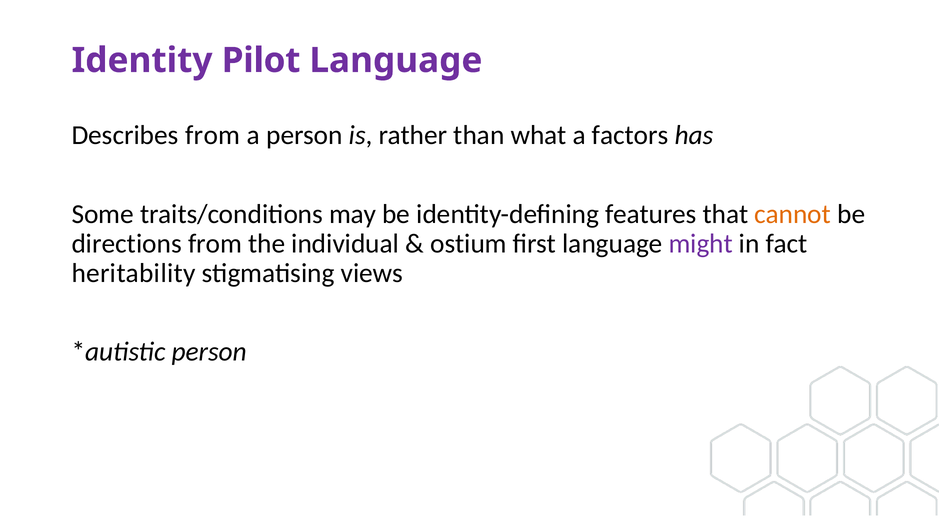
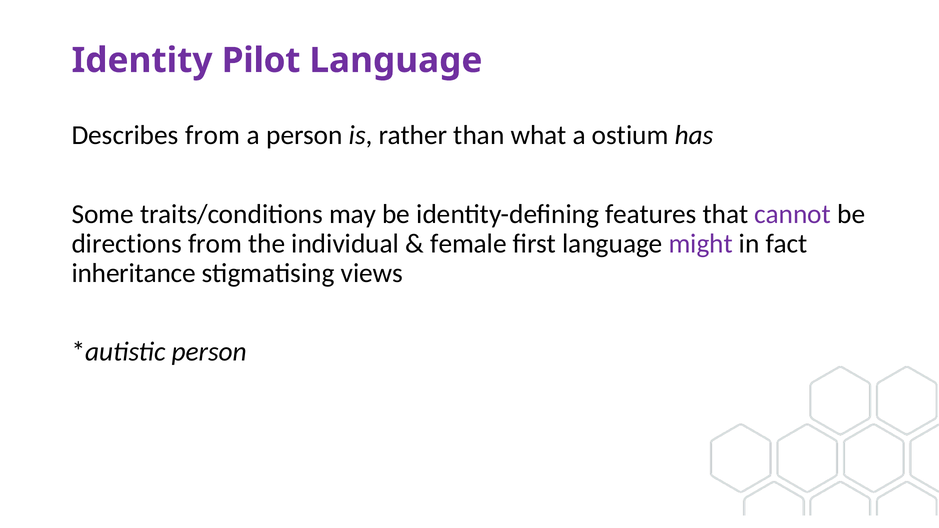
factors: factors -> ostium
cannot colour: orange -> purple
ostium: ostium -> female
heritability: heritability -> inheritance
